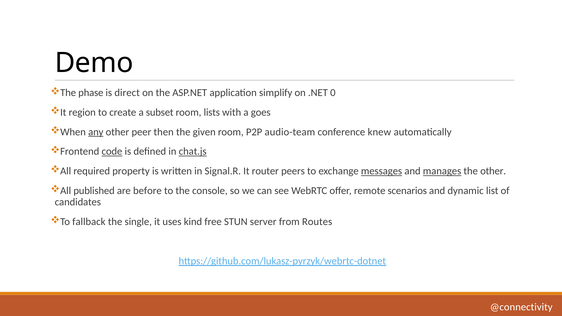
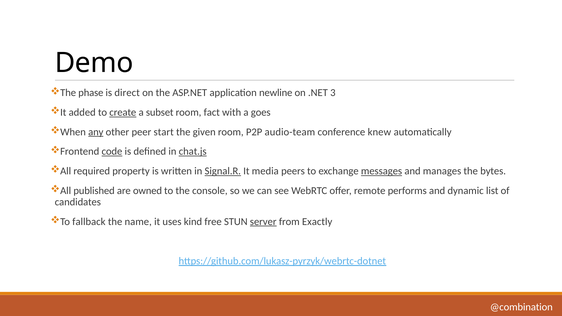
simplify: simplify -> newline
0: 0 -> 3
region: region -> added
create underline: none -> present
lists: lists -> fact
then: then -> start
Signal.R underline: none -> present
router: router -> media
manages underline: present -> none
the other: other -> bytes
before: before -> owned
scenarios: scenarios -> performs
single: single -> name
server underline: none -> present
Routes: Routes -> Exactly
@connectivity: @connectivity -> @combination
